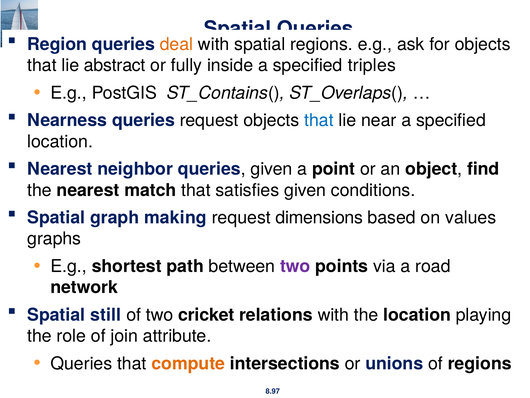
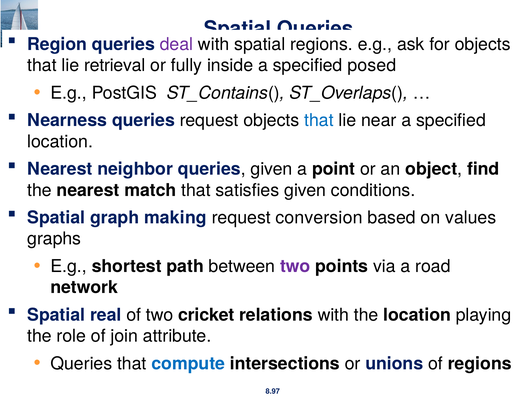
deal colour: orange -> purple
abstract: abstract -> retrieval
triples: triples -> posed
dimensions: dimensions -> conversion
still: still -> real
compute colour: orange -> blue
